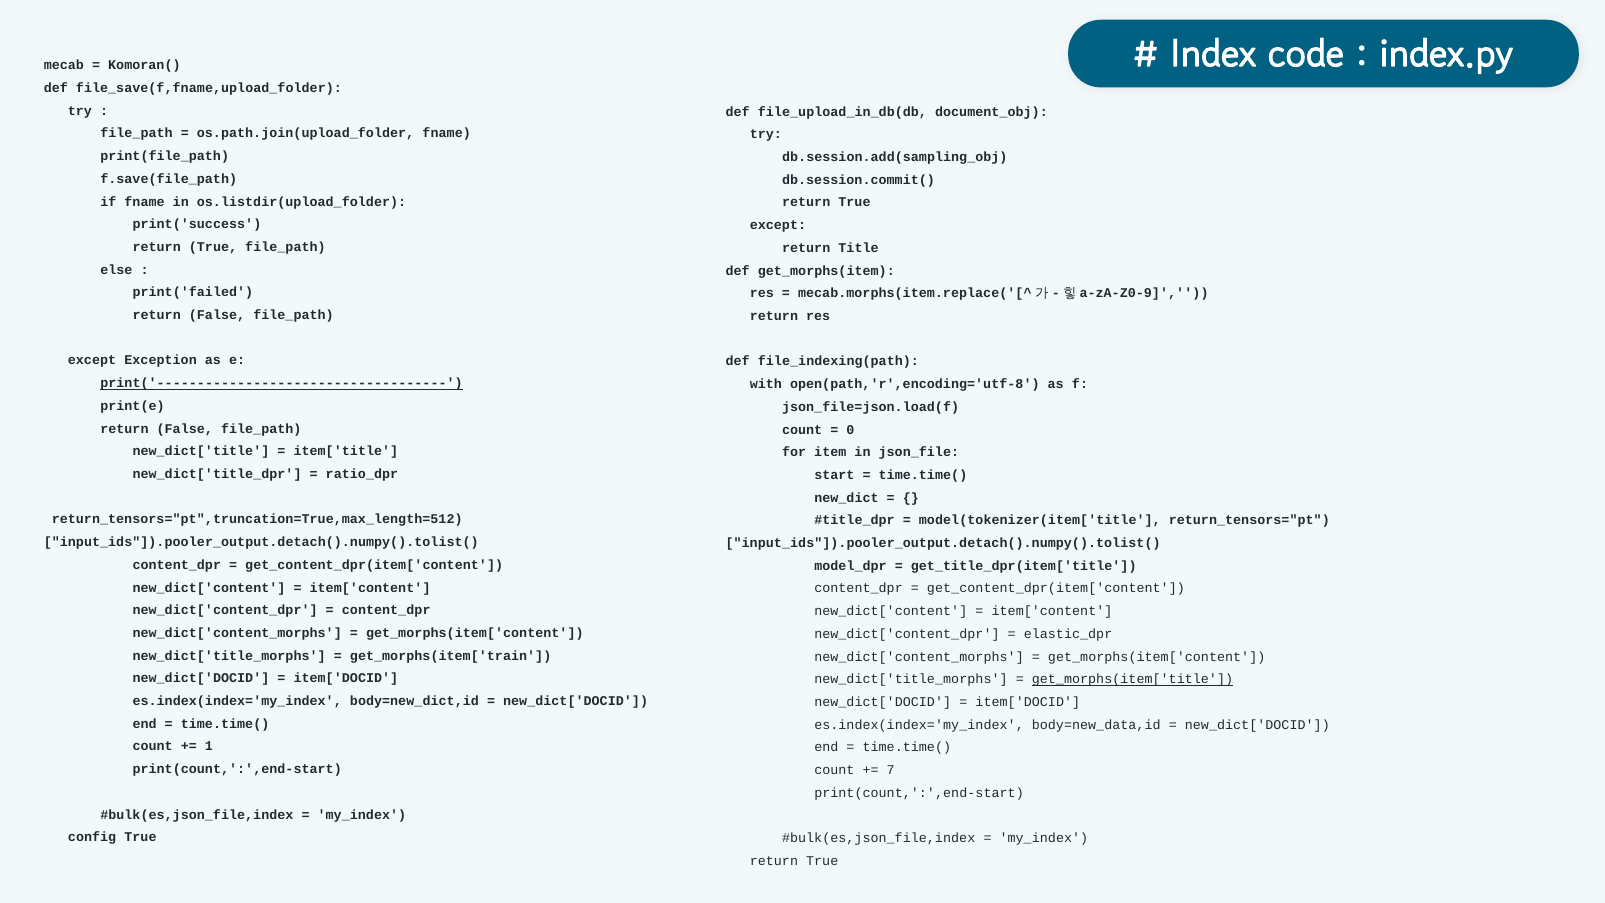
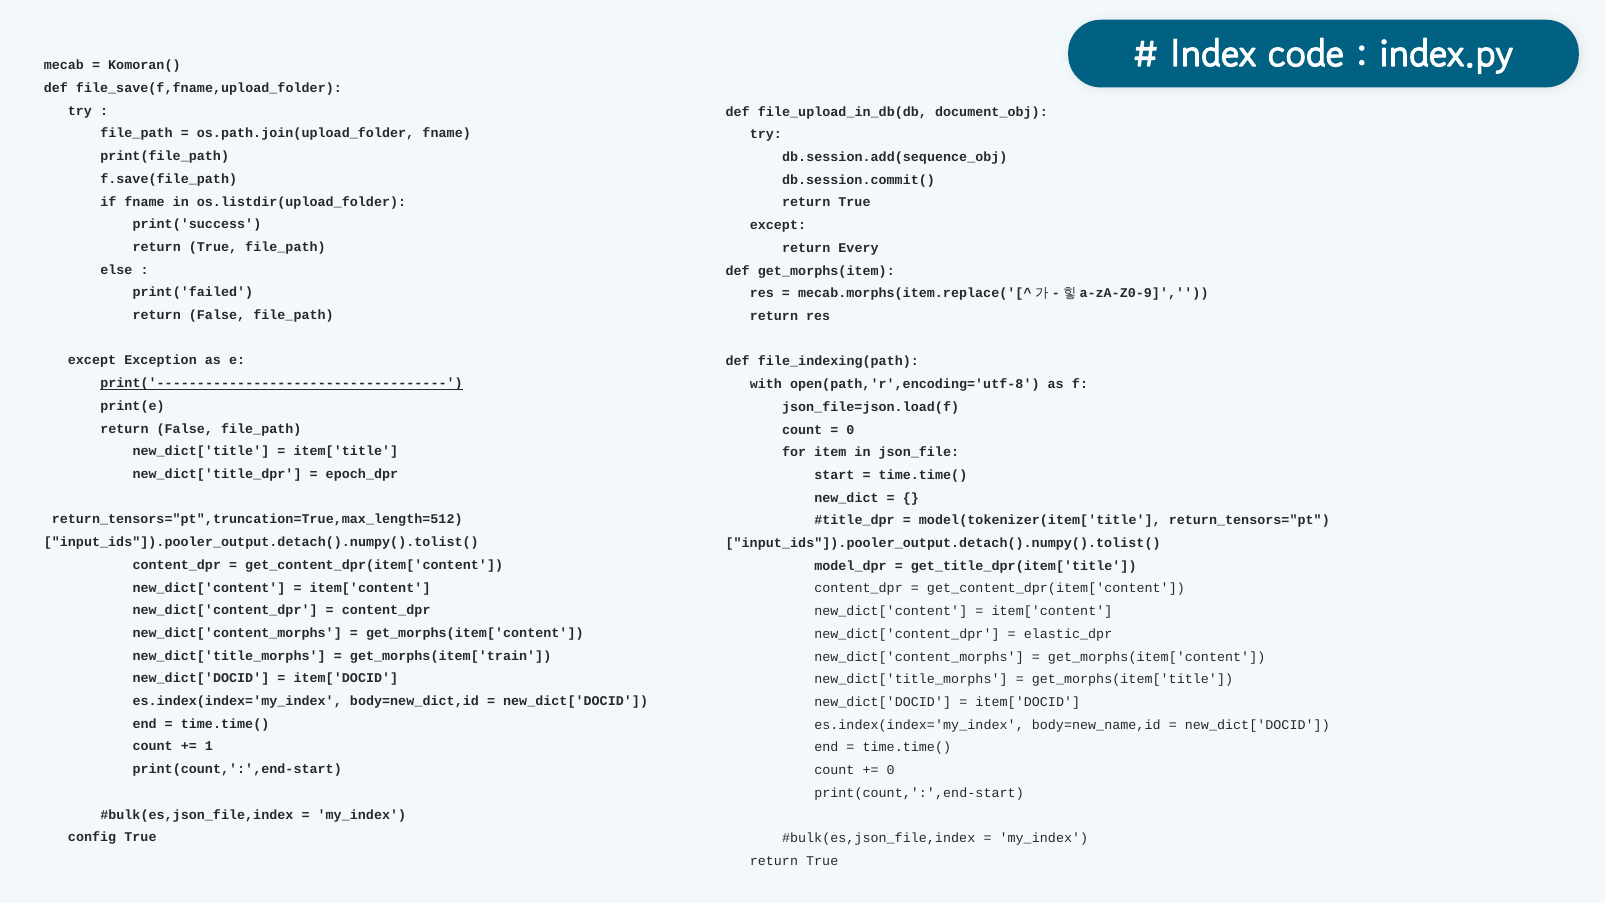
db.session.add(sampling_obj: db.session.add(sampling_obj -> db.session.add(sequence_obj
Title: Title -> Every
ratio_dpr: ratio_dpr -> epoch_dpr
get_morphs(item['title underline: present -> none
body=new_data,id: body=new_data,id -> body=new_name,id
7 at (891, 770): 7 -> 0
